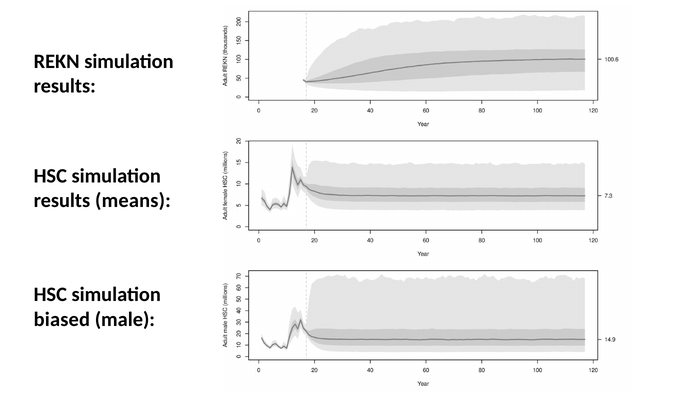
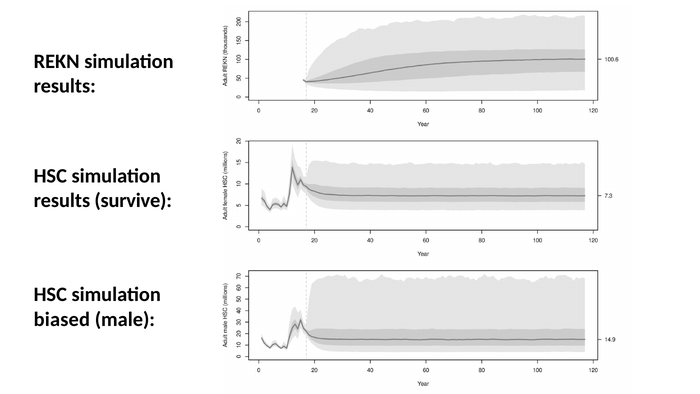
means: means -> survive
